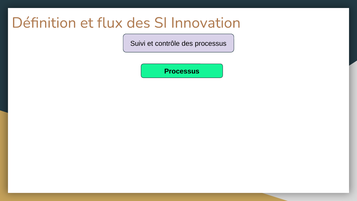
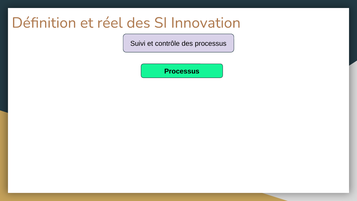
flux: flux -> réel
